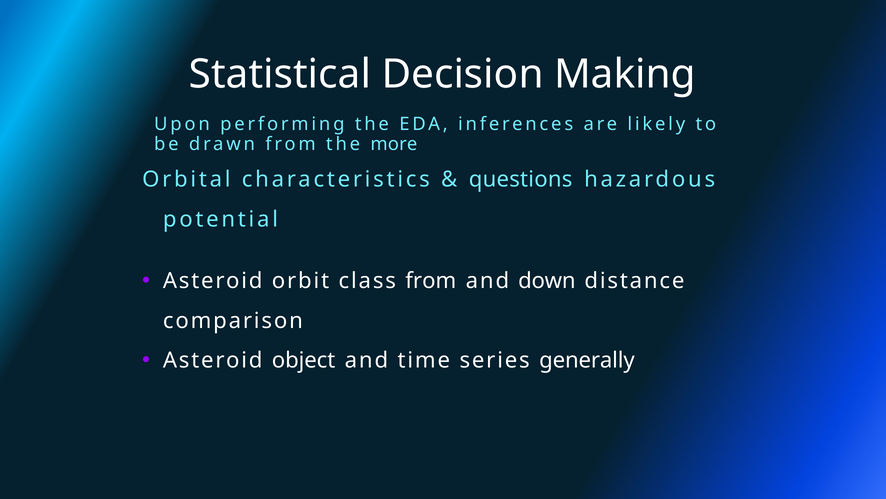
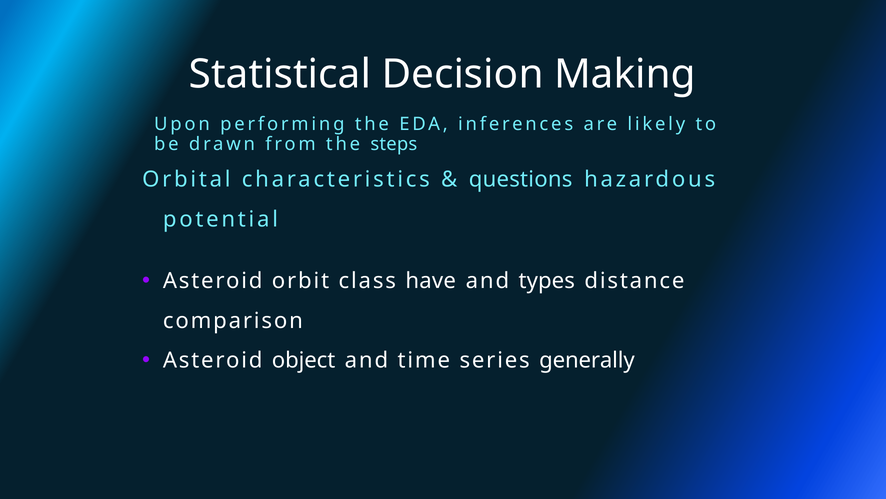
more: more -> steps
class from: from -> have
down: down -> types
